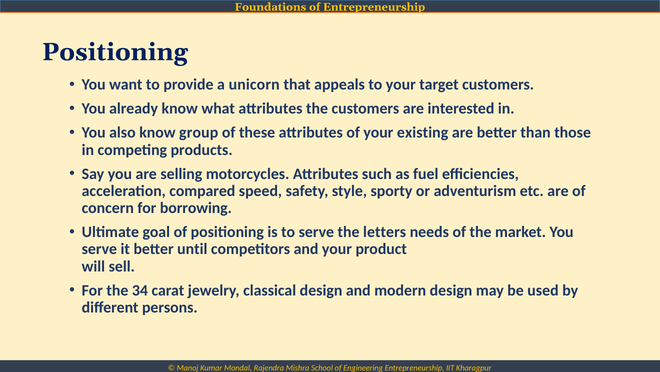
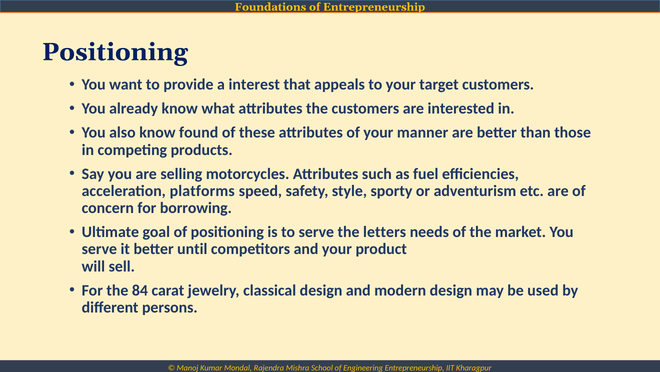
unicorn: unicorn -> interest
group: group -> found
existing: existing -> manner
compared: compared -> platforms
34: 34 -> 84
